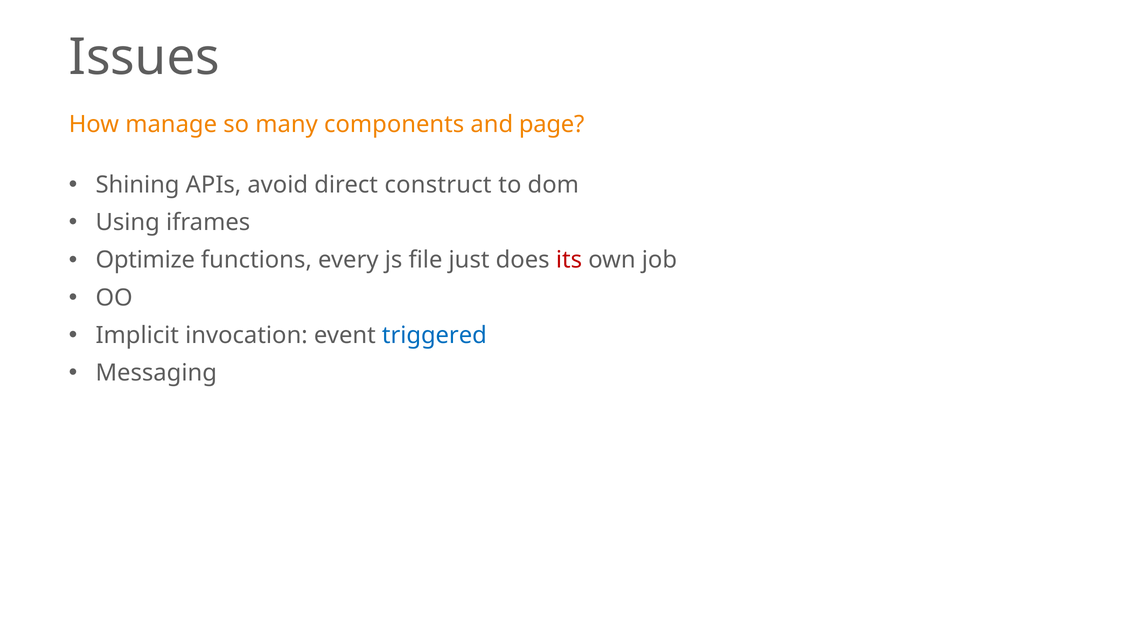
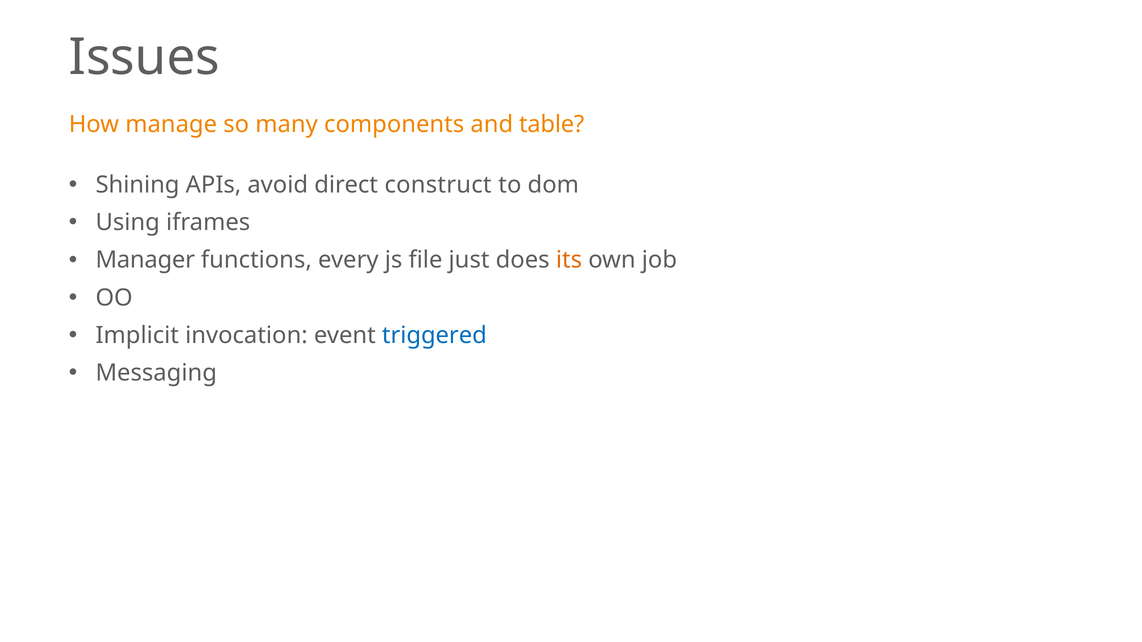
page: page -> table
Optimize: Optimize -> Manager
its colour: red -> orange
